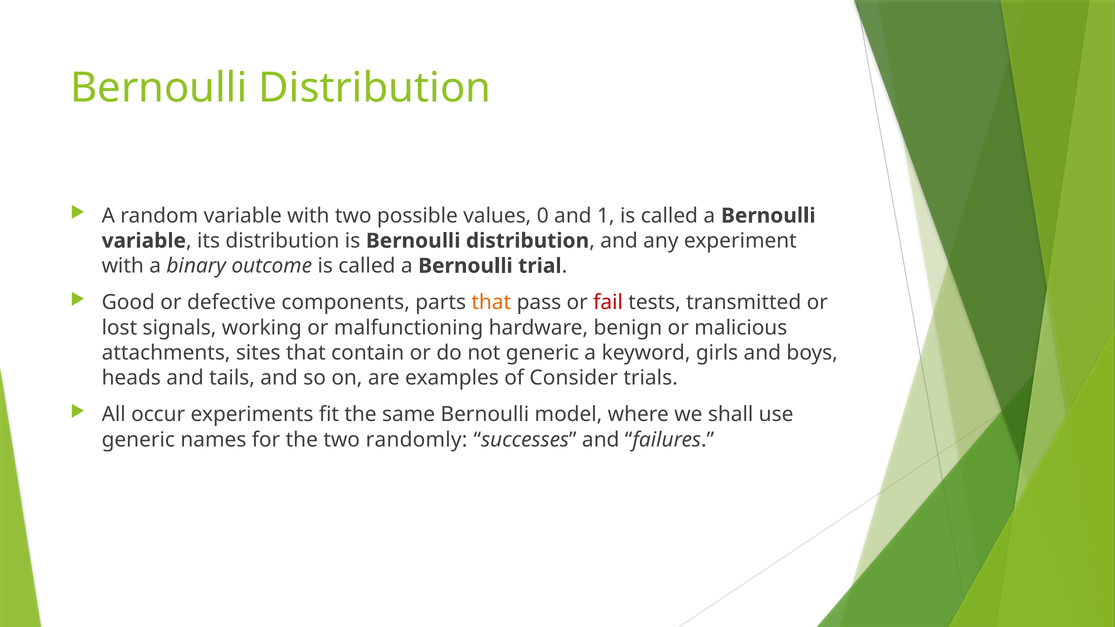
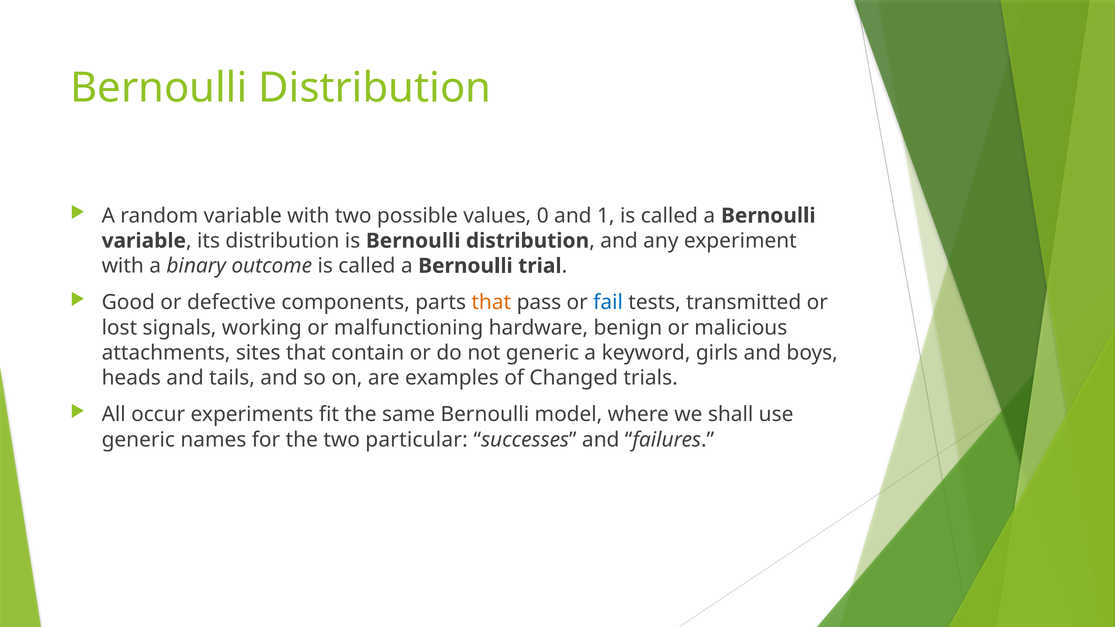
fail colour: red -> blue
Consider: Consider -> Changed
randomly: randomly -> particular
